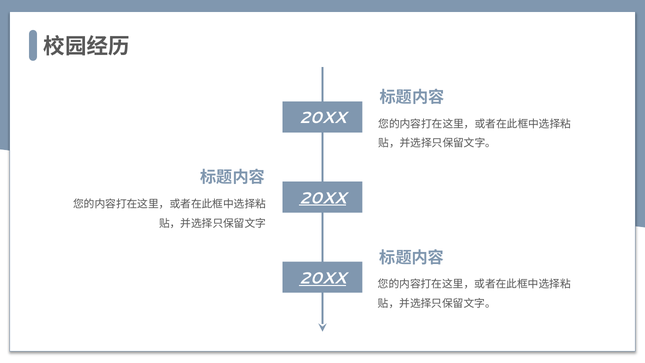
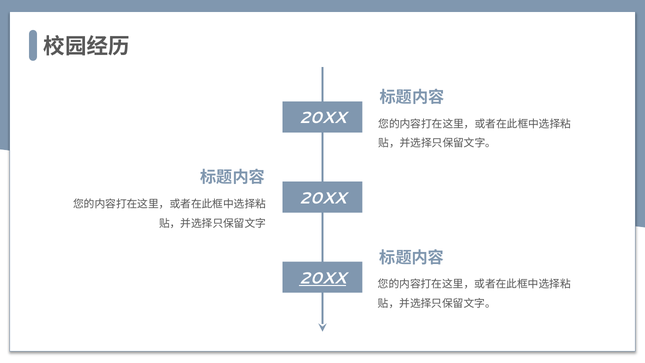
20XX at (322, 198) underline: present -> none
